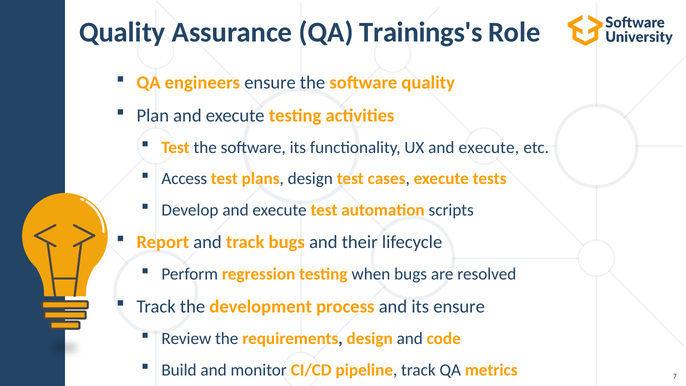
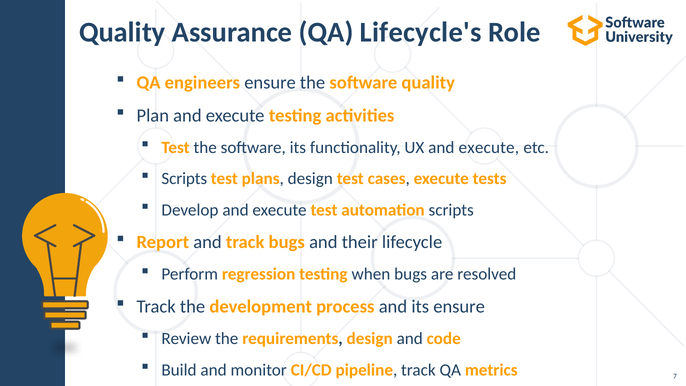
Trainings's: Trainings's -> Lifecycle's
Access at (184, 179): Access -> Scripts
